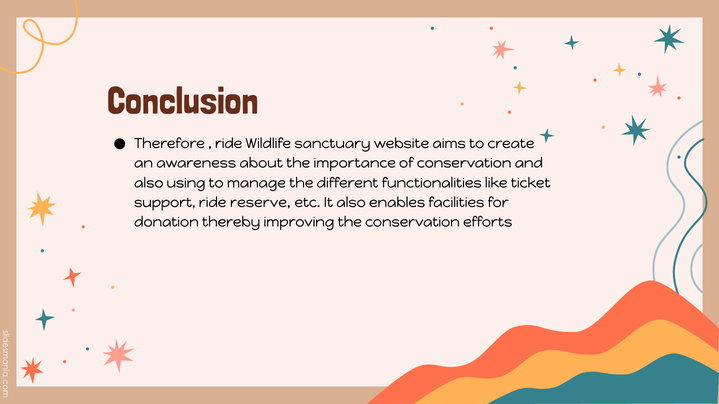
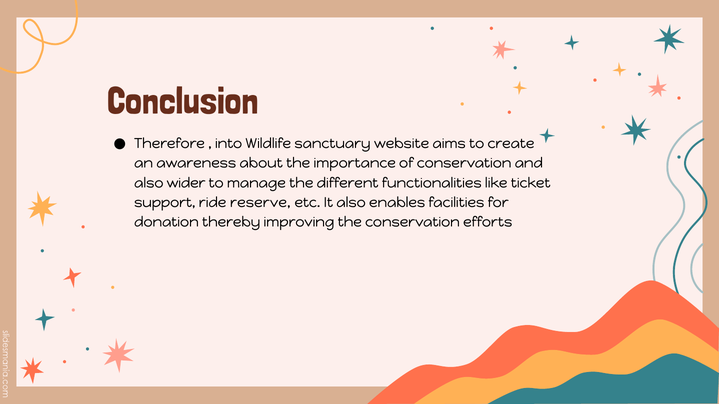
ride at (229, 144): ride -> into
using: using -> wider
